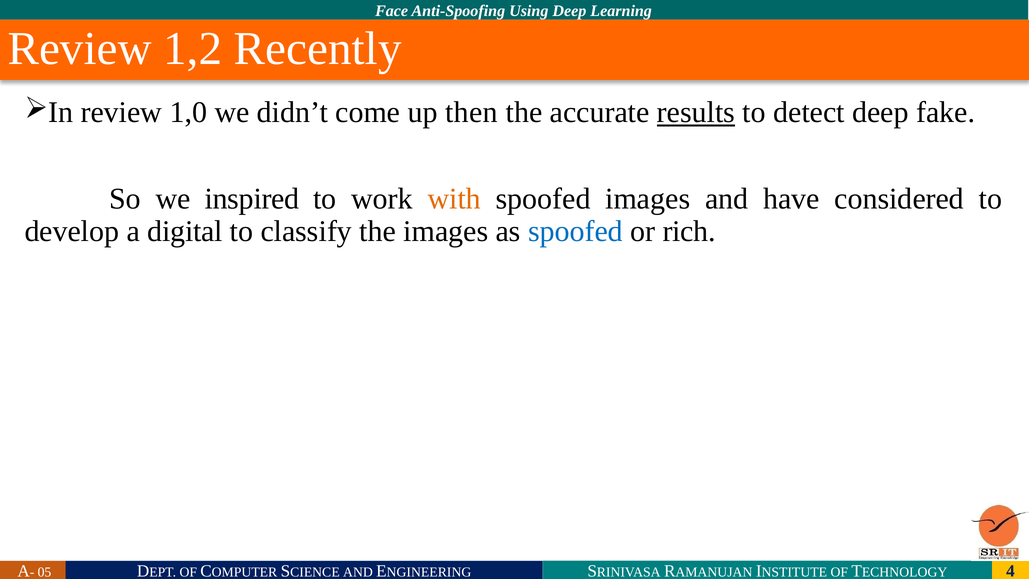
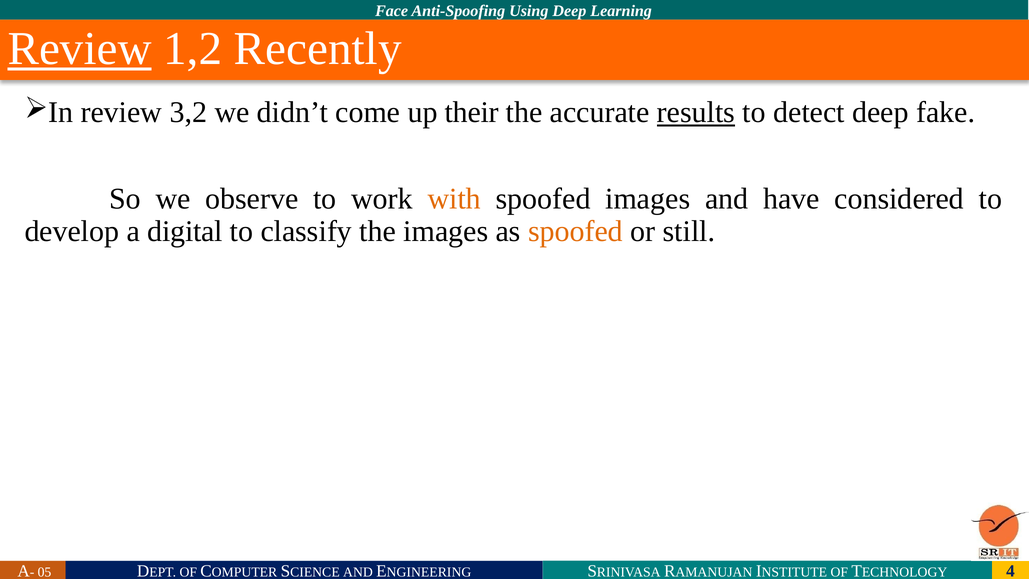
Review at (80, 49) underline: none -> present
1,0: 1,0 -> 3,2
then: then -> their
inspired: inspired -> observe
spoofed at (576, 231) colour: blue -> orange
rich: rich -> still
